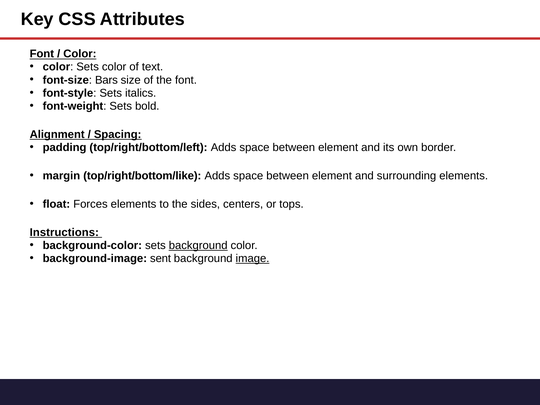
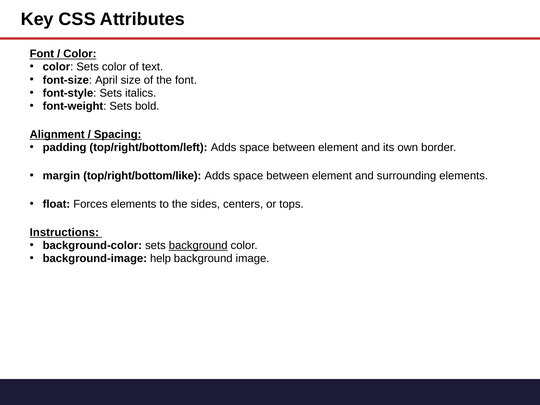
Bars: Bars -> April
sent: sent -> help
image underline: present -> none
